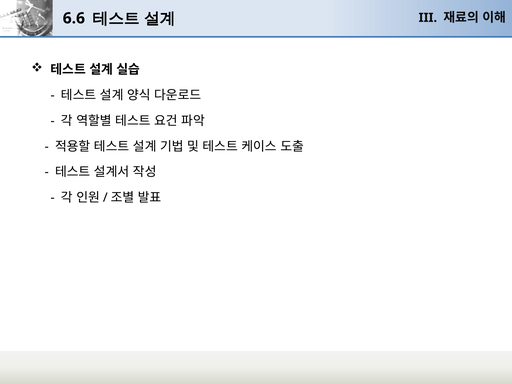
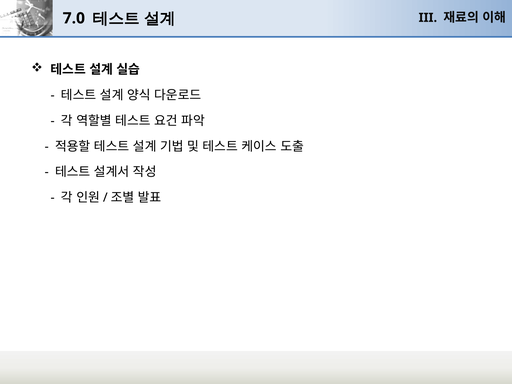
6.6: 6.6 -> 7.0
